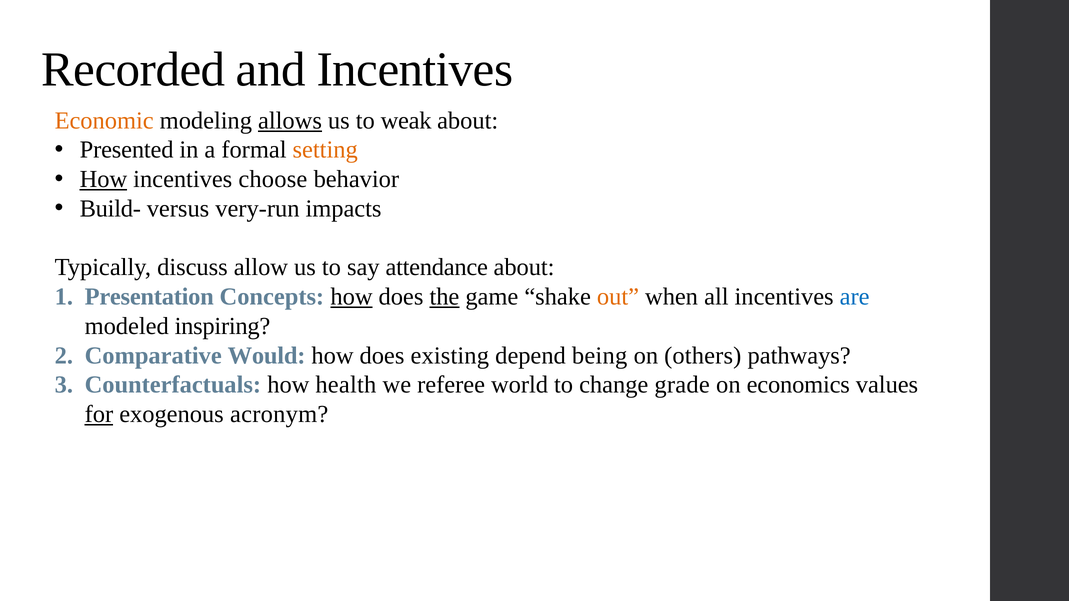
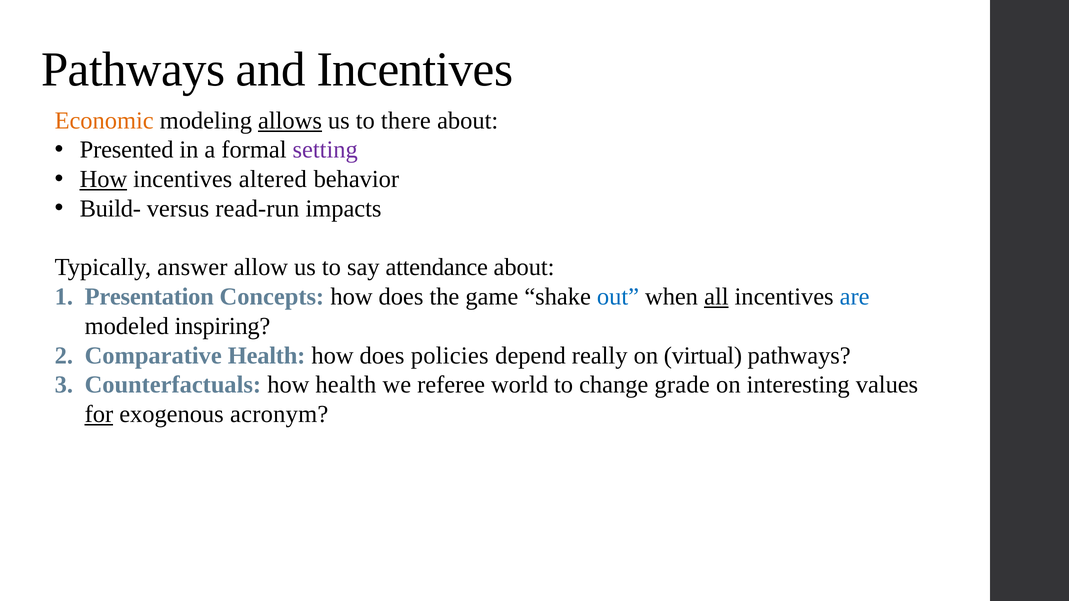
Recorded at (133, 69): Recorded -> Pathways
weak: weak -> there
setting colour: orange -> purple
choose: choose -> altered
very-run: very-run -> read-run
discuss: discuss -> answer
how at (352, 297) underline: present -> none
the underline: present -> none
out colour: orange -> blue
all underline: none -> present
Comparative Would: Would -> Health
existing: existing -> policies
being: being -> really
others: others -> virtual
economics: economics -> interesting
